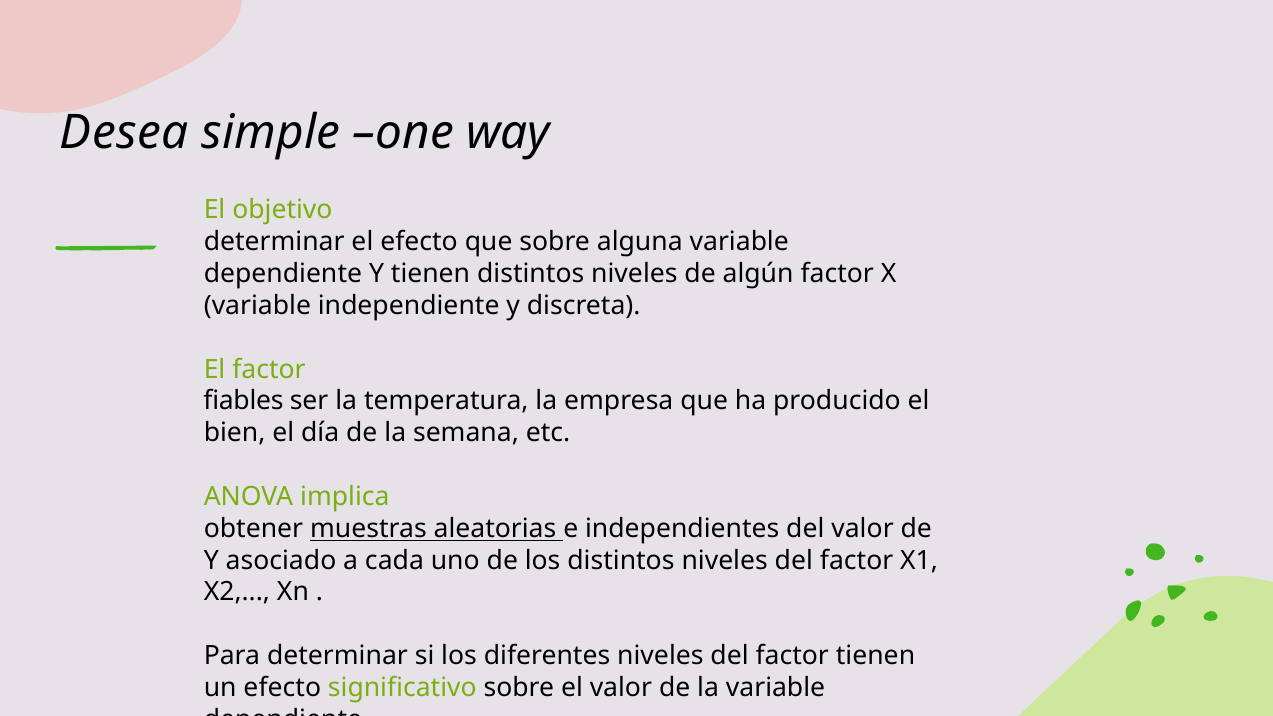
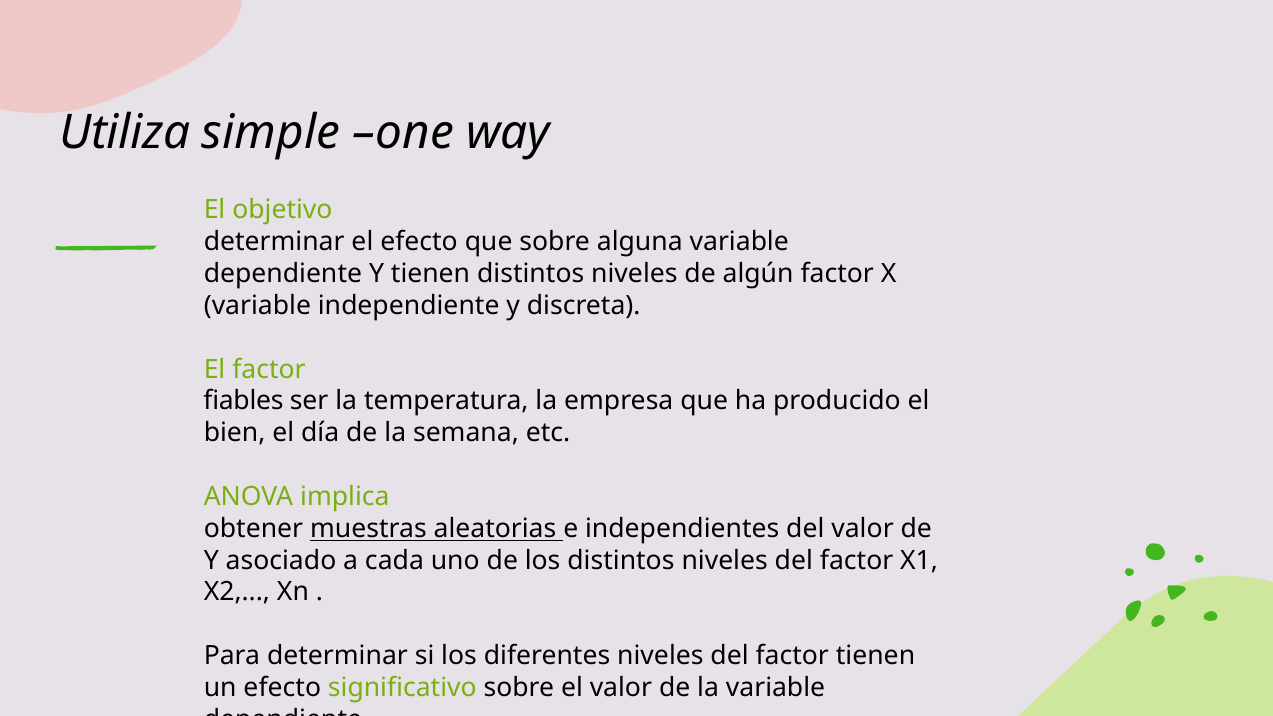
Desea: Desea -> Utiliza
